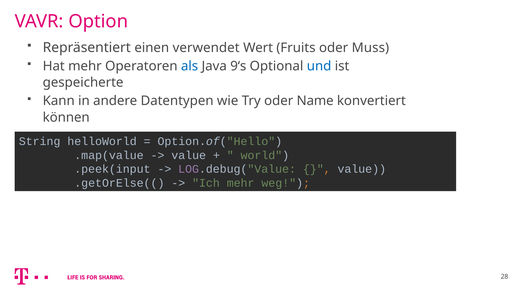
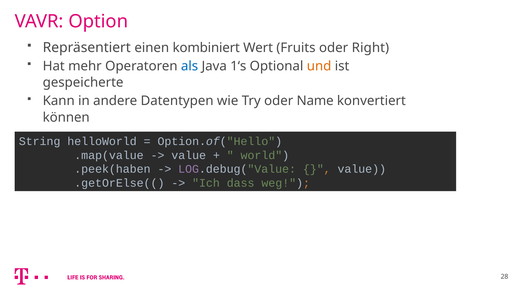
verwendet: verwendet -> kombiniert
Muss: Muss -> Right
9‘s: 9‘s -> 1‘s
und colour: blue -> orange
.peek(input: .peek(input -> .peek(haben
Ich mehr: mehr -> dass
